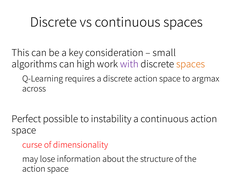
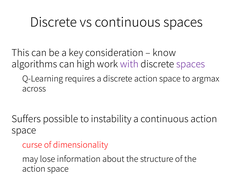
small: small -> know
spaces at (191, 64) colour: orange -> purple
Perfect: Perfect -> Suffers
